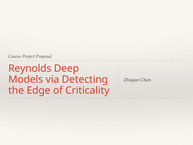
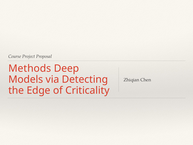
Reynolds: Reynolds -> Methods
